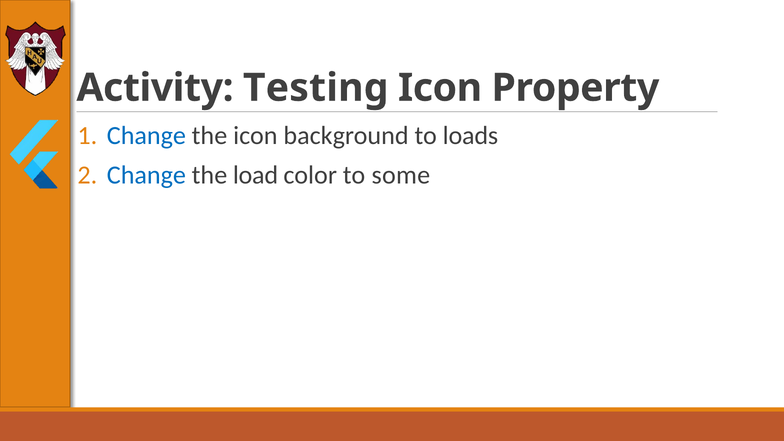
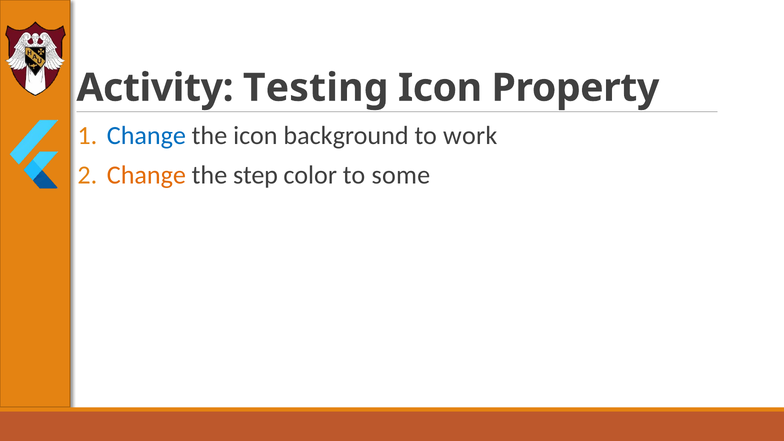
loads: loads -> work
Change at (146, 175) colour: blue -> orange
load: load -> step
